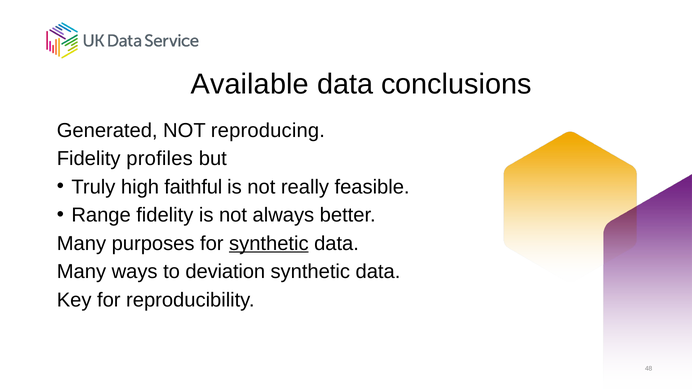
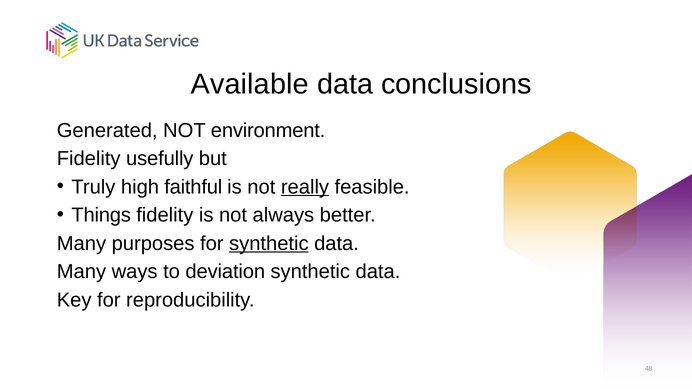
reproducing: reproducing -> environment
profiles: profiles -> usefully
really underline: none -> present
Range: Range -> Things
